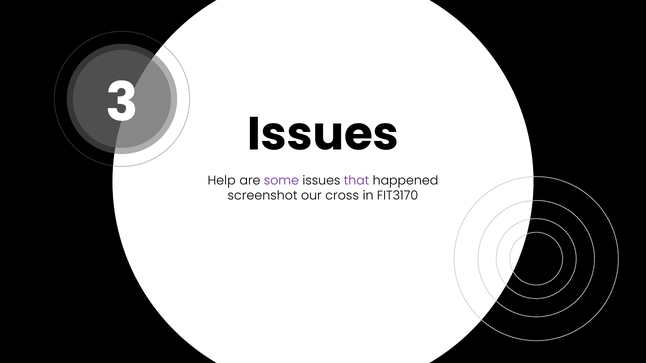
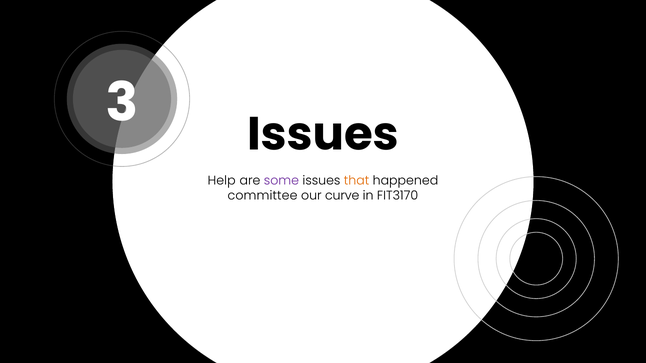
that colour: purple -> orange
screenshot: screenshot -> committee
cross: cross -> curve
